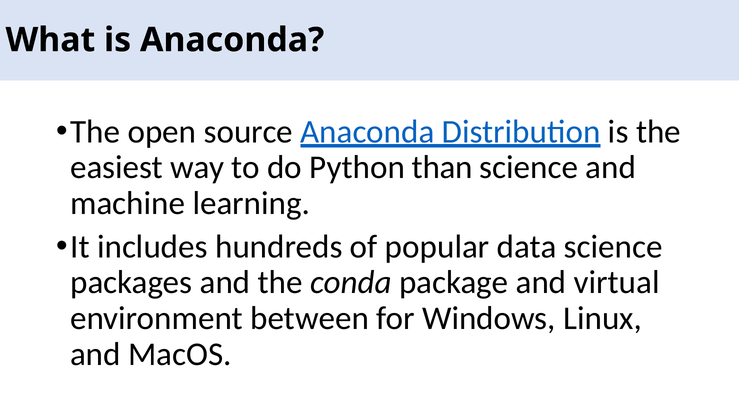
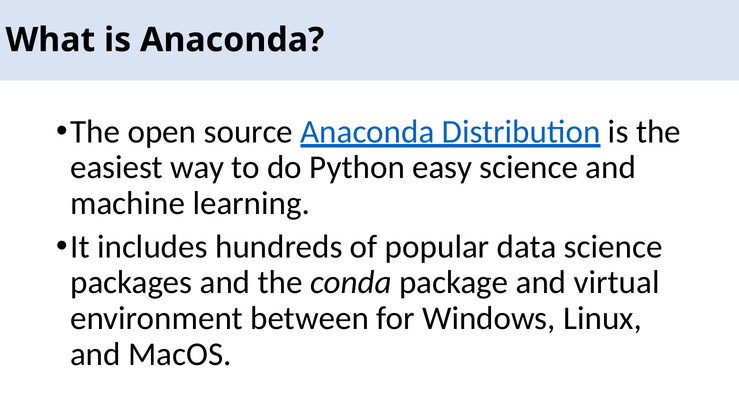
than: than -> easy
